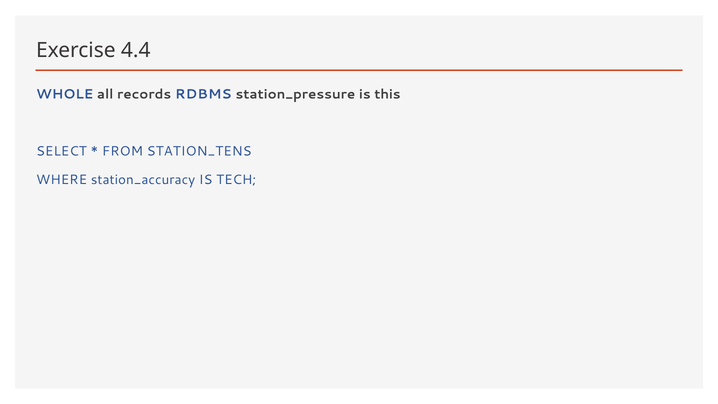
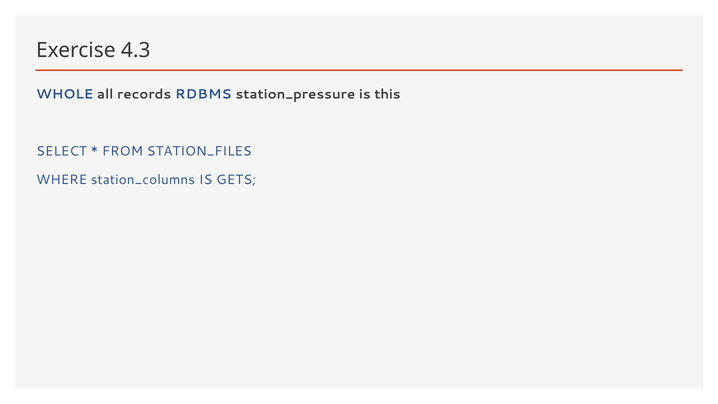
4.4: 4.4 -> 4.3
STATION_TENS: STATION_TENS -> STATION_FILES
station_accuracy: station_accuracy -> station_columns
TECH: TECH -> GETS
